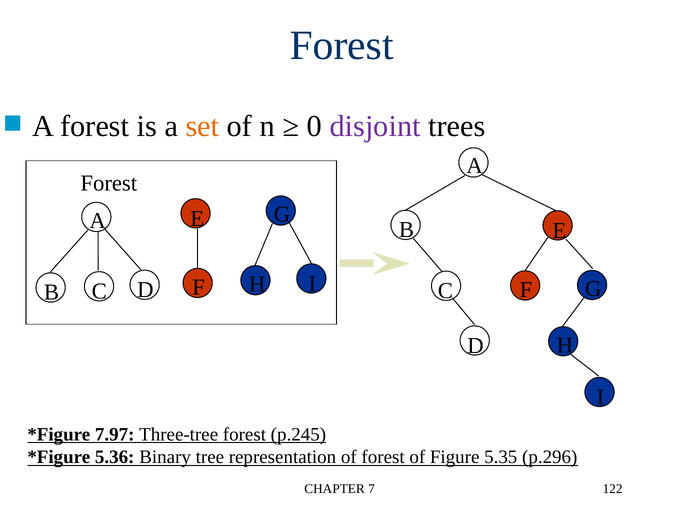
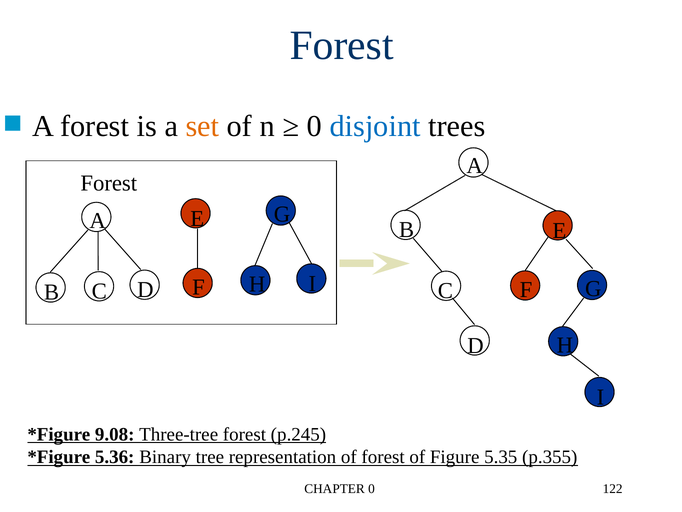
disjoint colour: purple -> blue
7.97: 7.97 -> 9.08
p.296: p.296 -> p.355
CHAPTER 7: 7 -> 0
